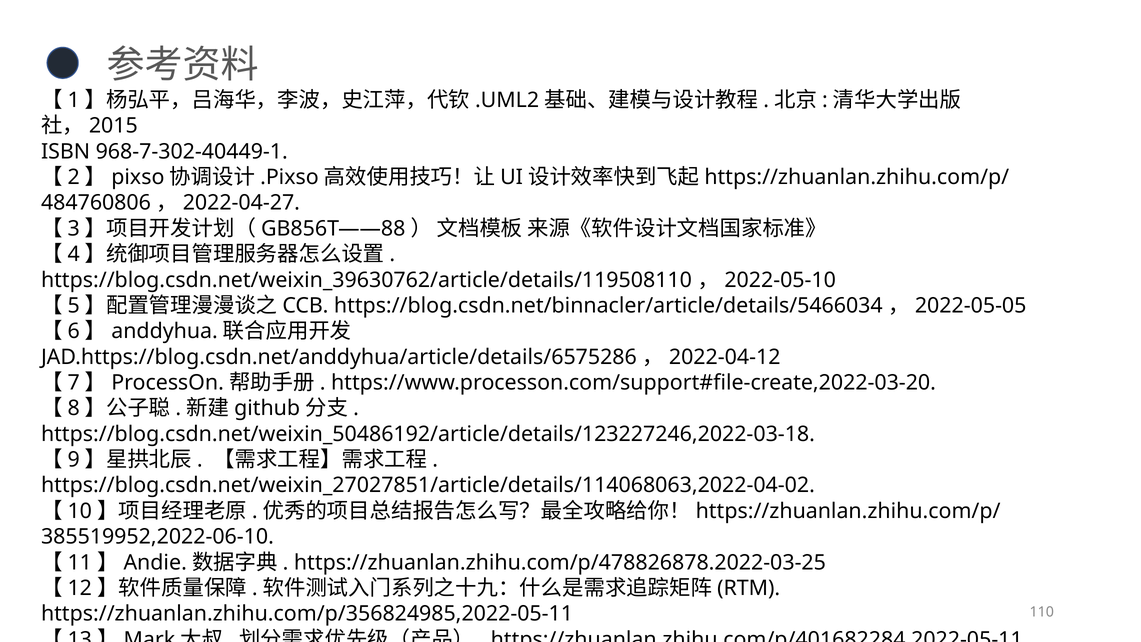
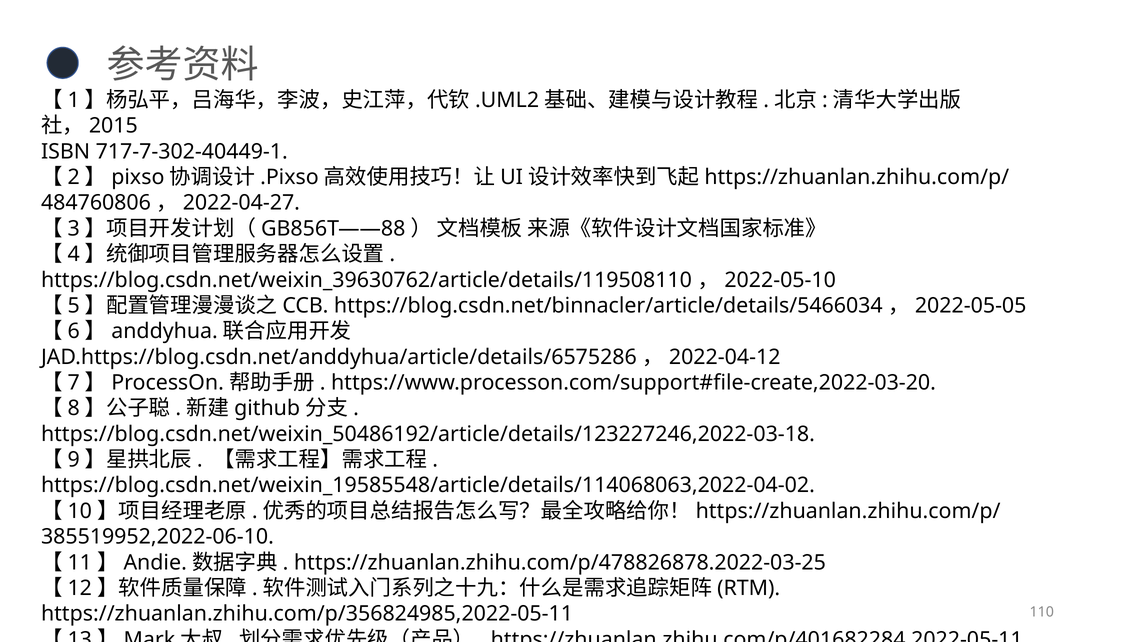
968-7-302-40449-1: 968-7-302-40449-1 -> 717-7-302-40449-1
https://blog.csdn.net/weixin_27027851/article/details/114068063,2022-04-02: https://blog.csdn.net/weixin_27027851/article/details/114068063,2022-04-02 -> https://blog.csdn.net/weixin_19585548/article/details/114068063,2022-04-02
